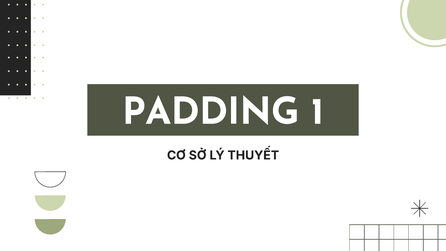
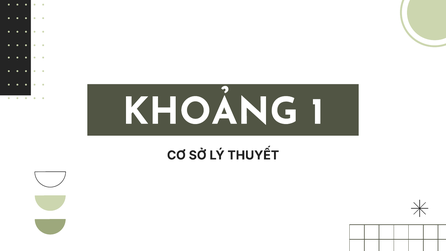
PADDING: PADDING -> KHOẢNG
